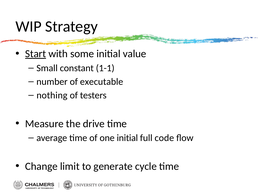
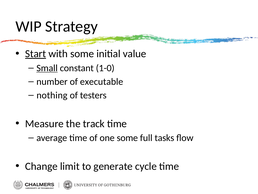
Small underline: none -> present
1-1: 1-1 -> 1-0
drive: drive -> track
one initial: initial -> some
code: code -> tasks
